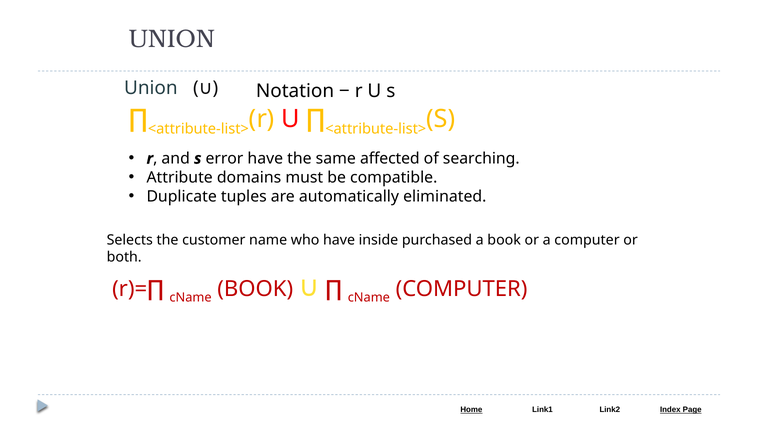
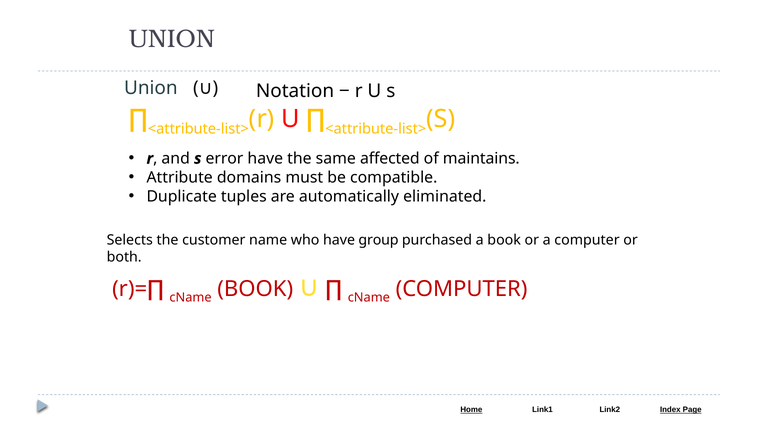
searching: searching -> maintains
inside: inside -> group
